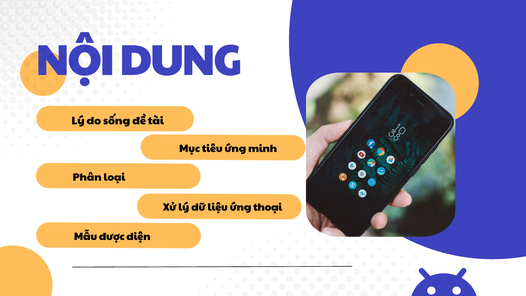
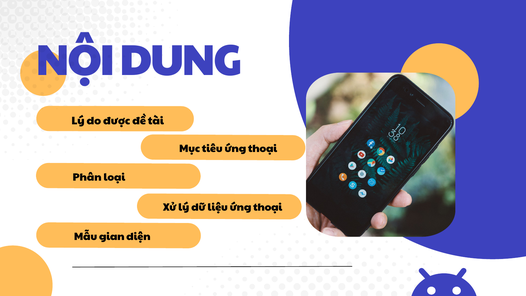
sống: sống -> được
tiêu ứng minh: minh -> thoại
được: được -> gian
